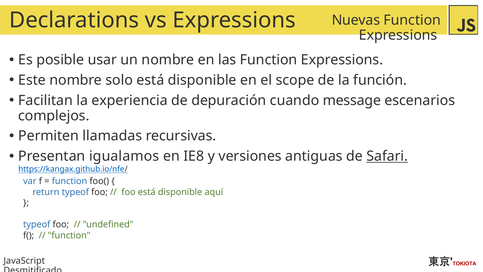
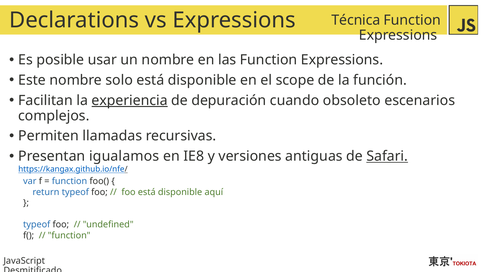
Nuevas: Nuevas -> Técnica
experiencia underline: none -> present
message: message -> obsoleto
